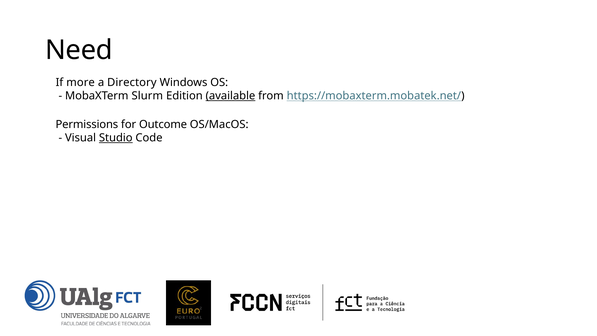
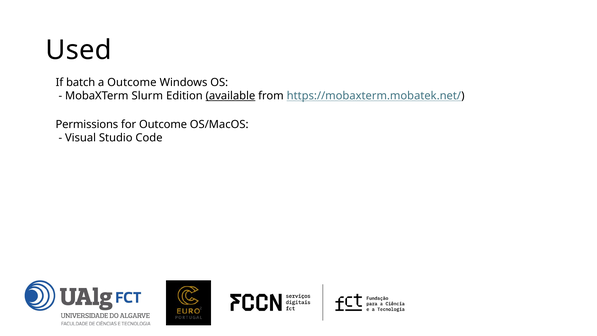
Need: Need -> Used
more: more -> batch
a Directory: Directory -> Outcome
Studio underline: present -> none
